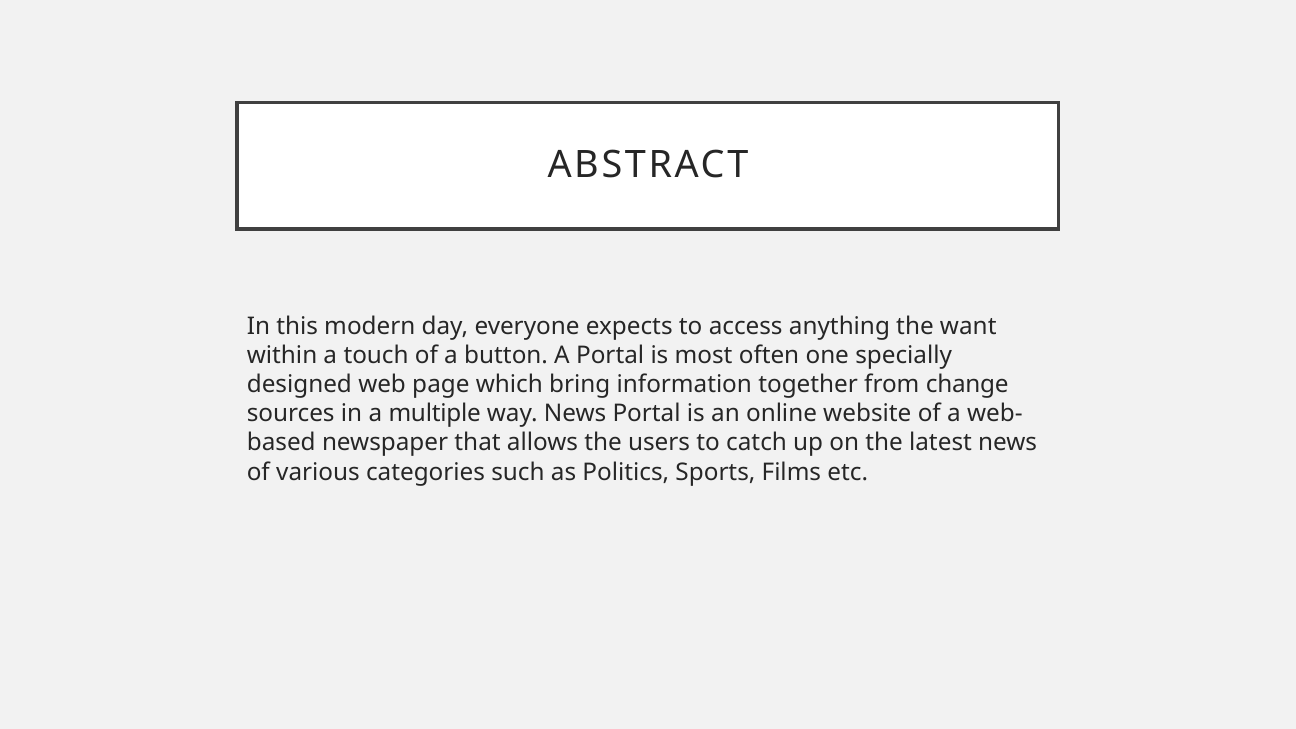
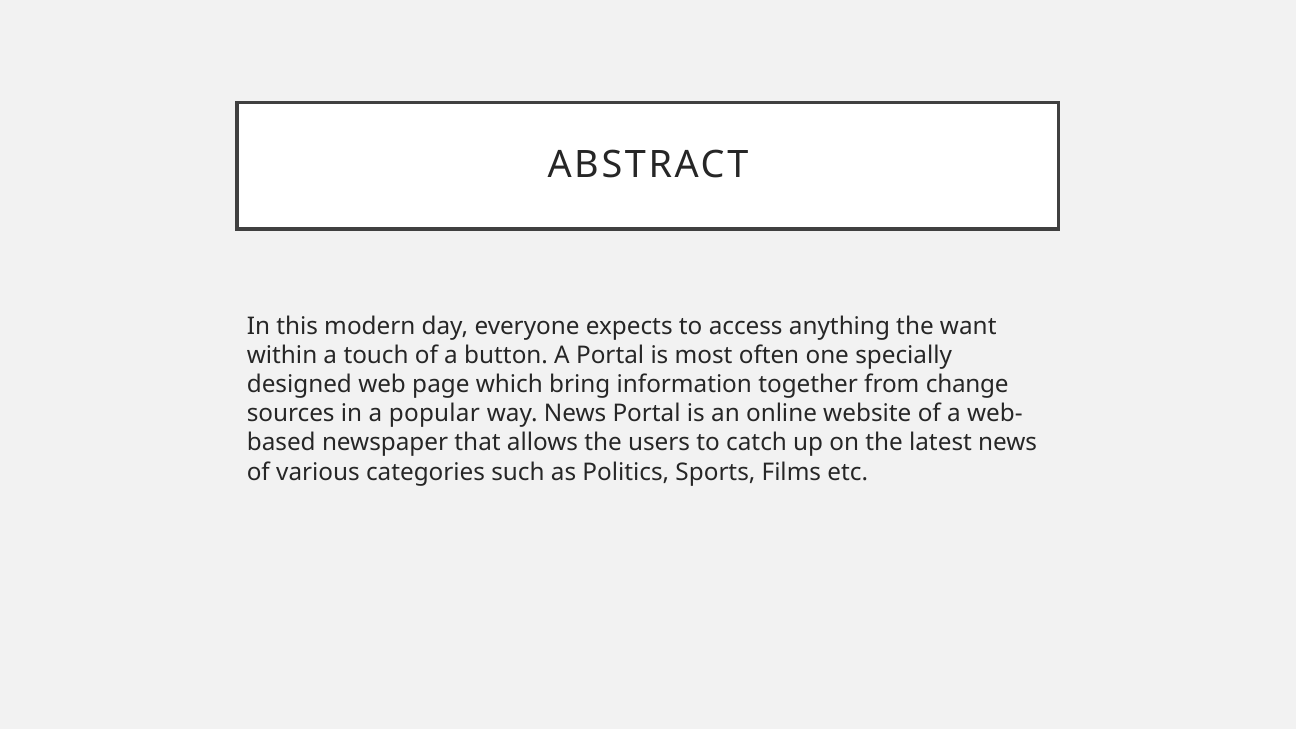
multiple: multiple -> popular
